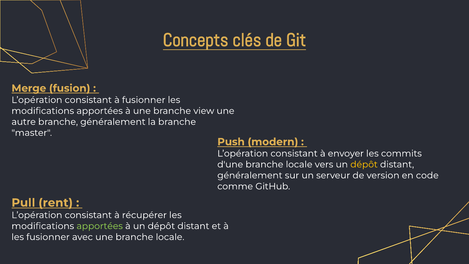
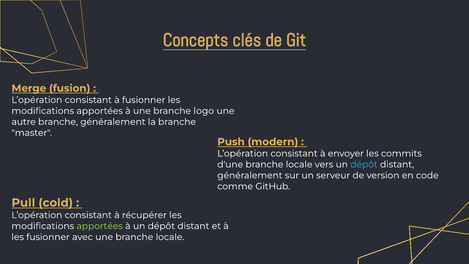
view: view -> logo
dépôt at (364, 164) colour: yellow -> light blue
rent: rent -> cold
